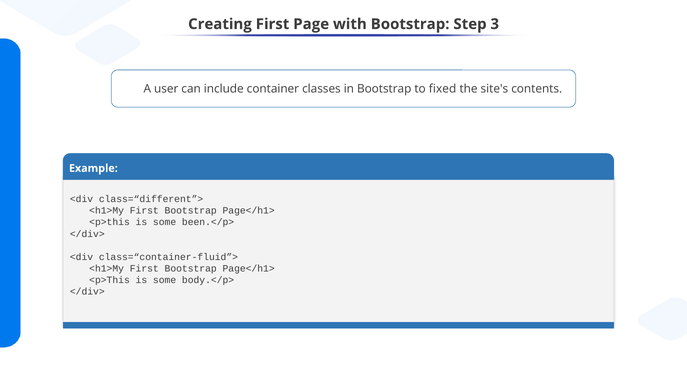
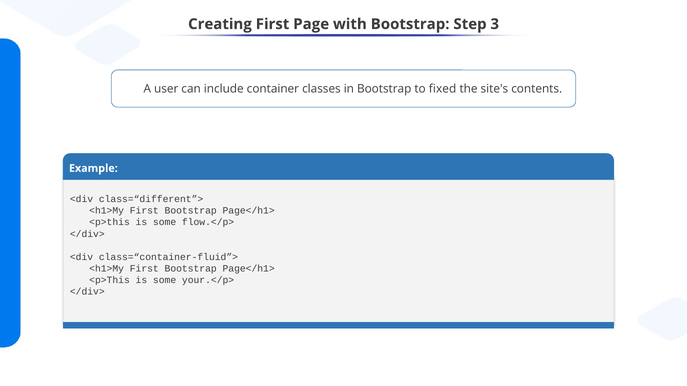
been.</p>: been.</p> -> flow.</p>
body.</p>: body.</p> -> your.</p>
